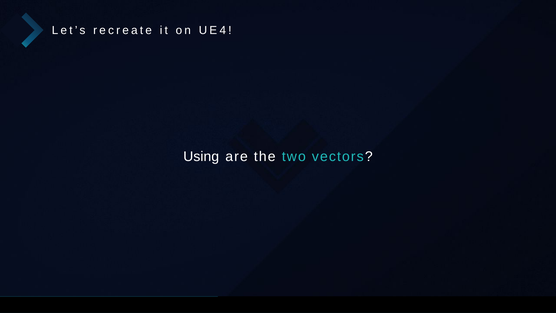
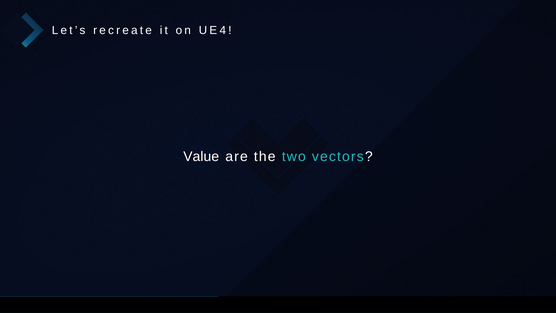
Using: Using -> Value
